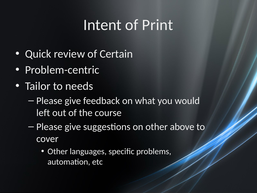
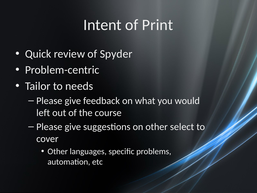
Certain: Certain -> Spyder
above: above -> select
